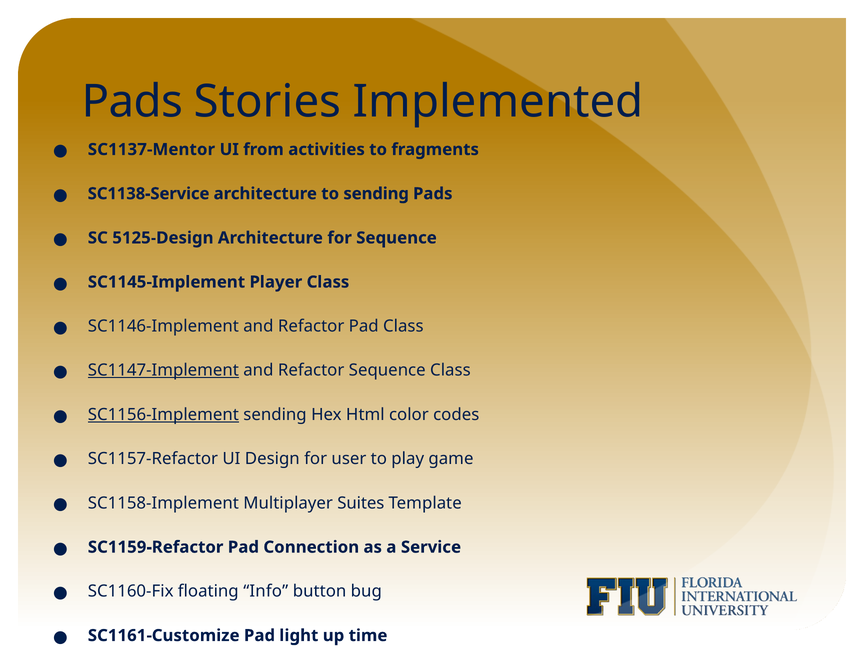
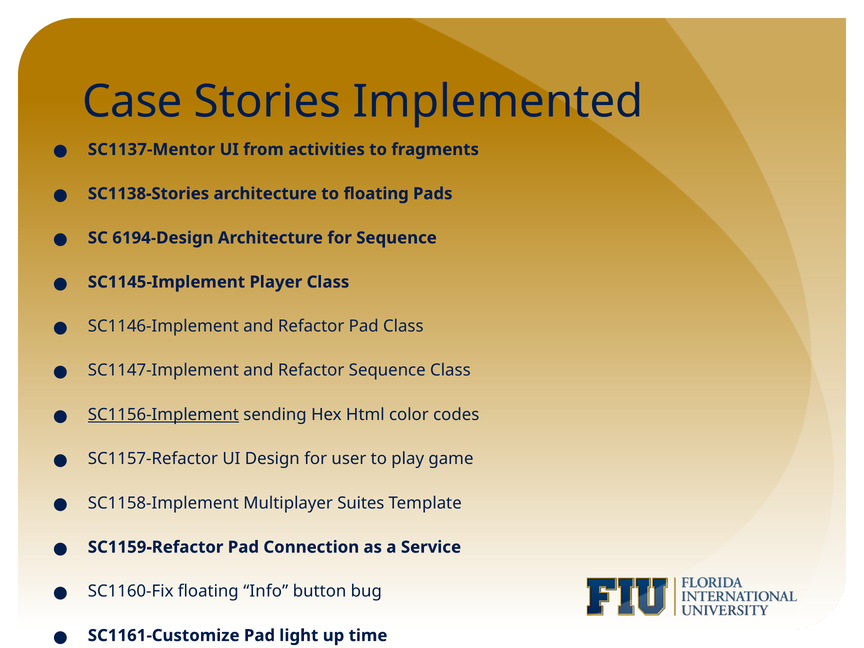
Pads at (132, 102): Pads -> Case
SC1138-Service: SC1138-Service -> SC1138-Stories
to sending: sending -> floating
5125-Design: 5125-Design -> 6194-Design
SC1147-Implement underline: present -> none
